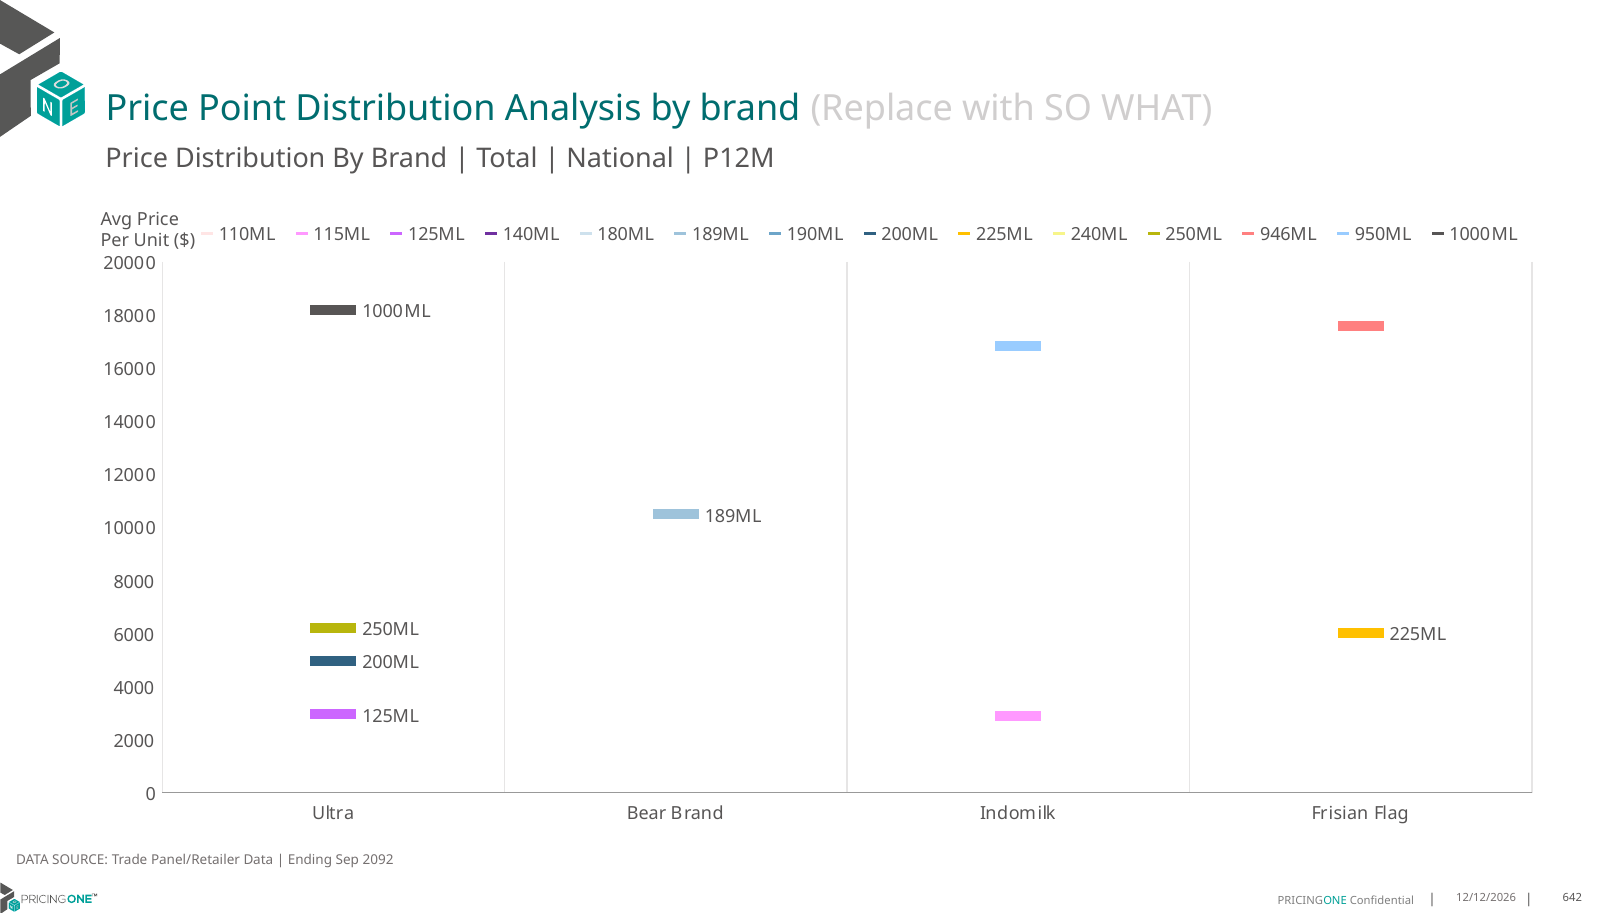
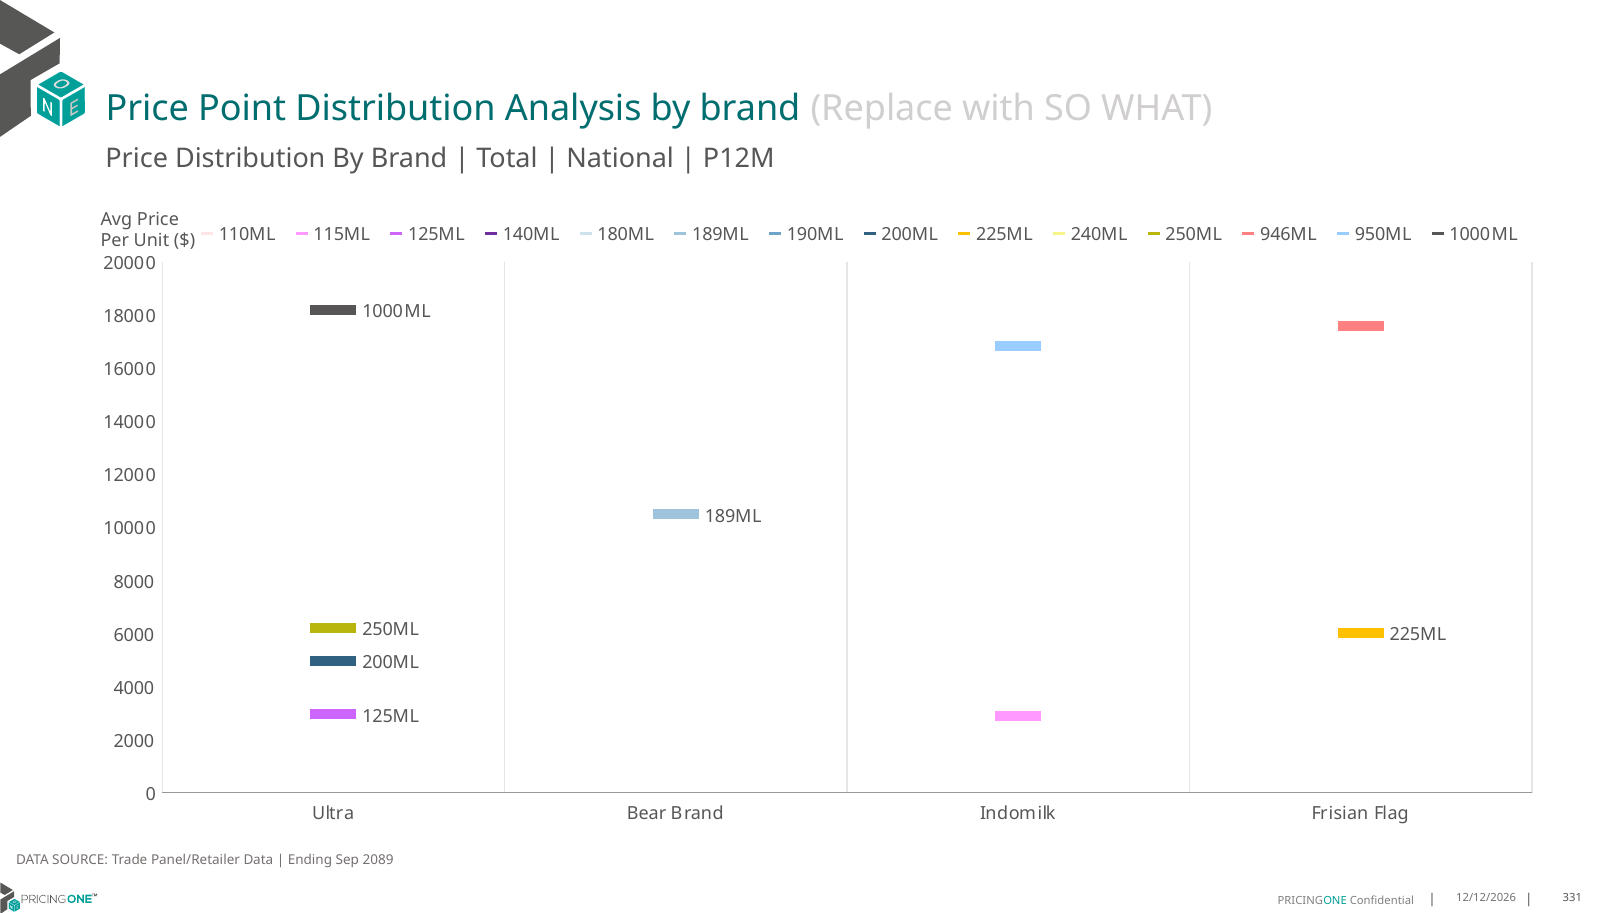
2092: 2092 -> 2089
642: 642 -> 331
